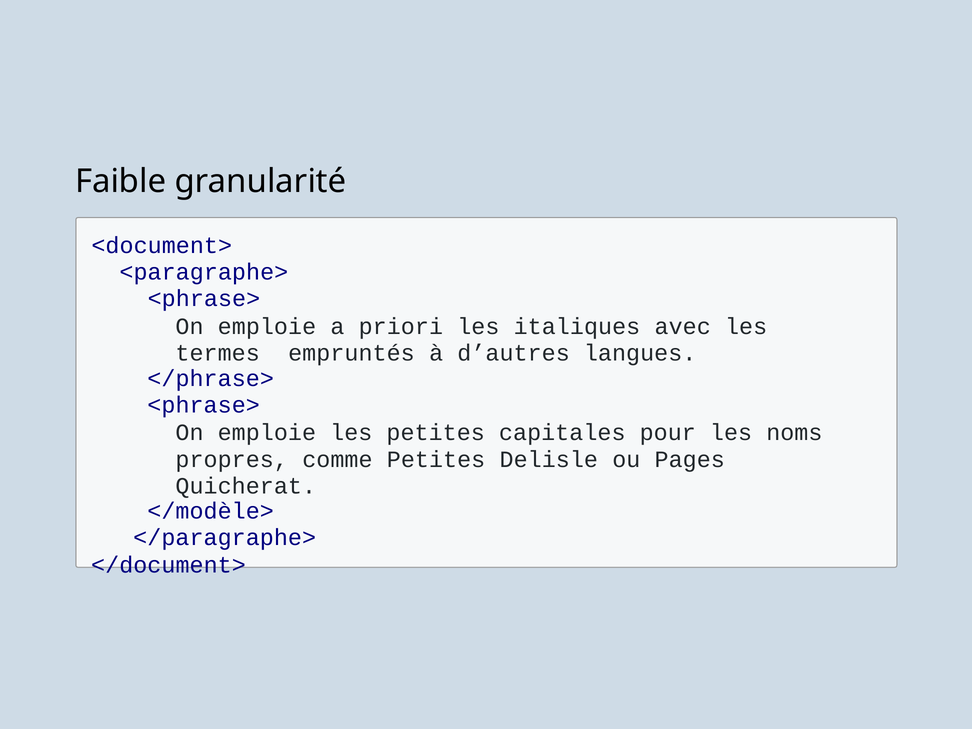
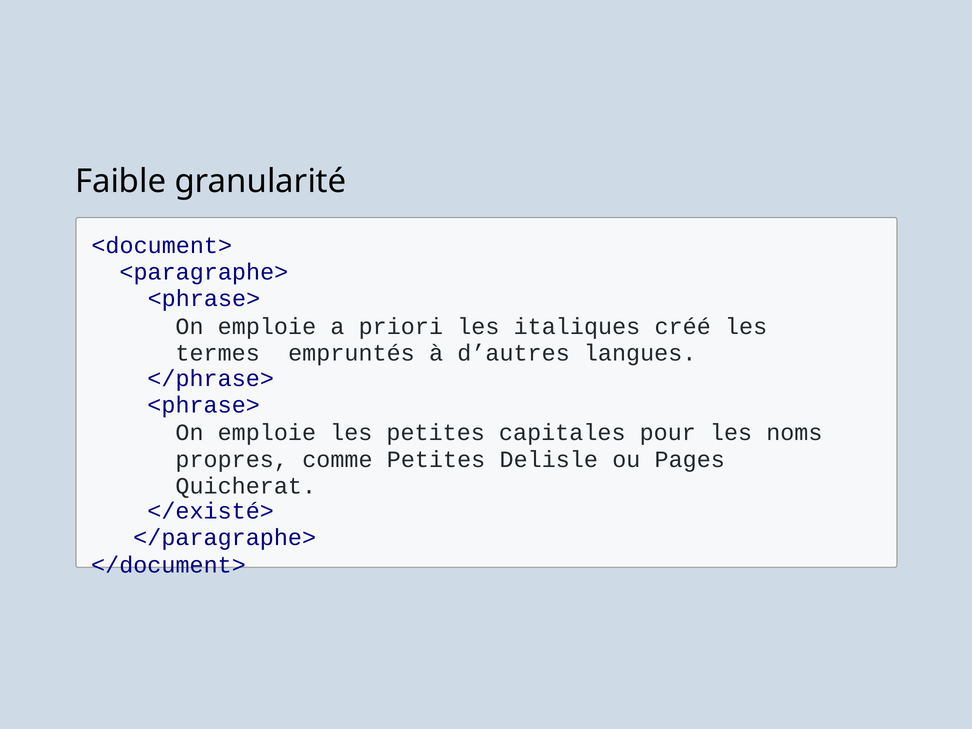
avec: avec -> créé
</modèle>: </modèle> -> </existé>
